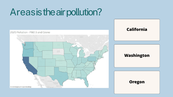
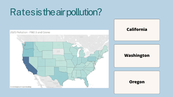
Areas: Areas -> Rates
